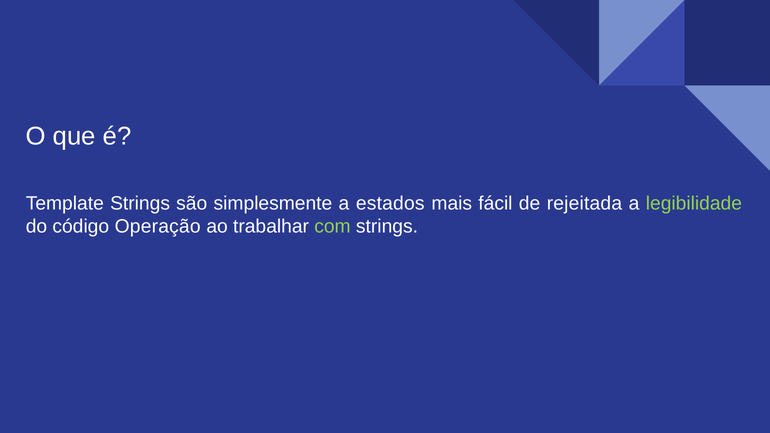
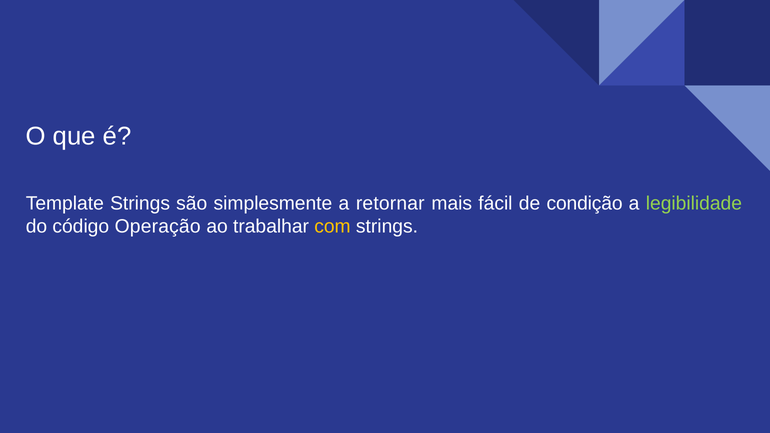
estados: estados -> retornar
rejeitada: rejeitada -> condição
com colour: light green -> yellow
